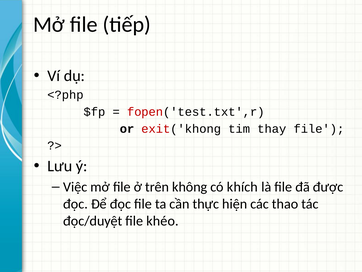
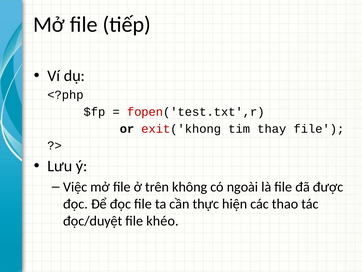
khích: khích -> ngoài
